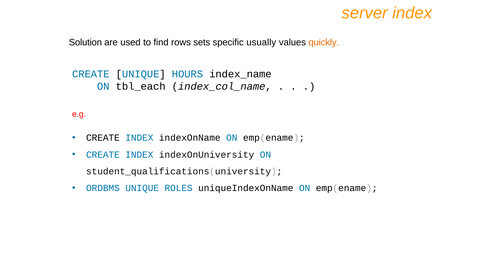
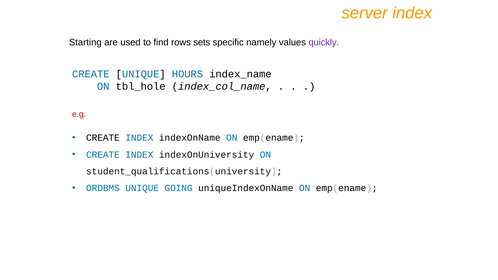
Solution: Solution -> Starting
usually: usually -> namely
quickly colour: orange -> purple
tbl_each: tbl_each -> tbl_hole
ROLES: ROLES -> GOING
